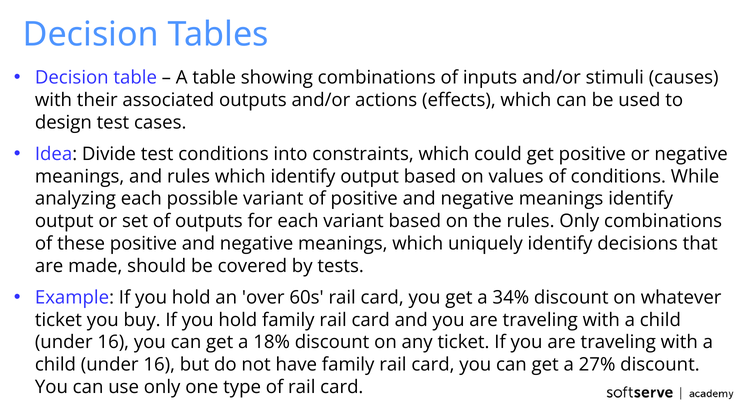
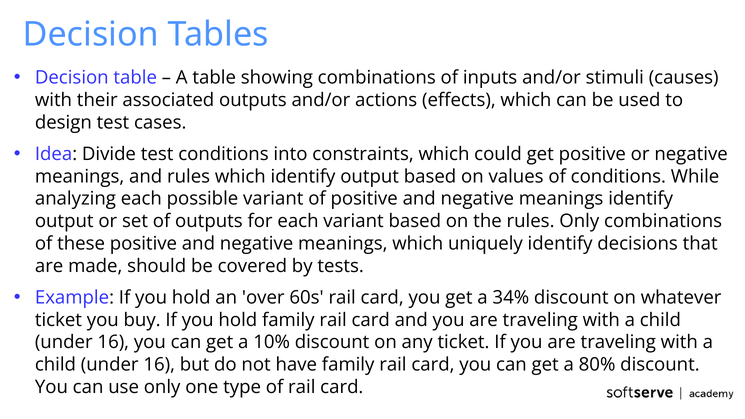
18%: 18% -> 10%
27%: 27% -> 80%
